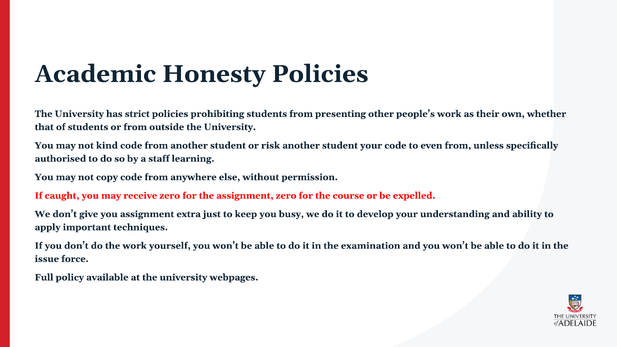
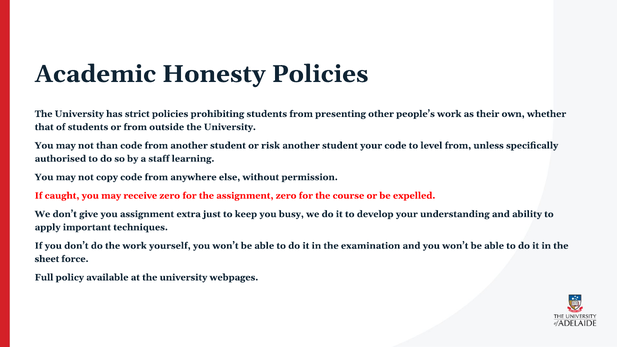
kind: kind -> than
even: even -> level
issue: issue -> sheet
